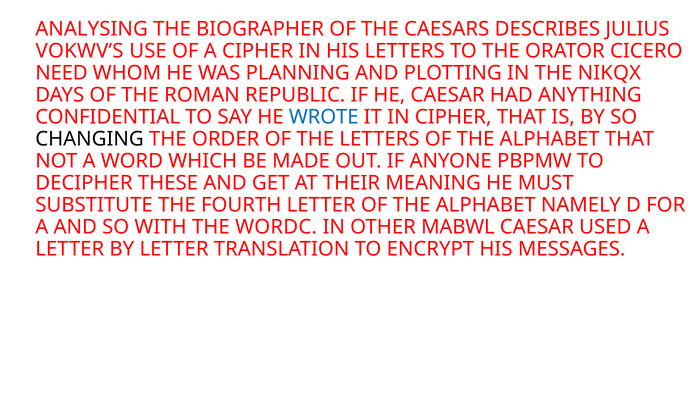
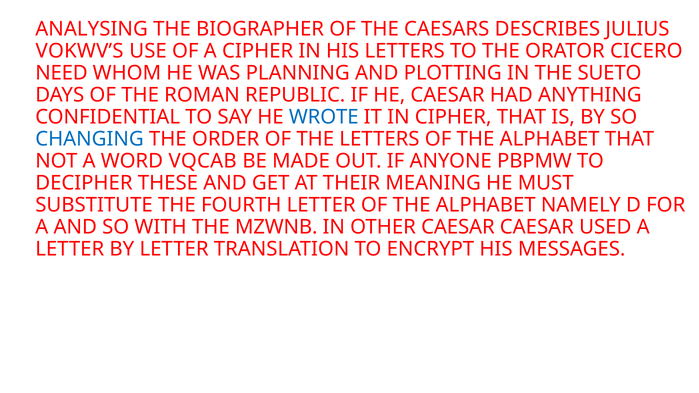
NIKQX: NIKQX -> SUETO
CHANGING colour: black -> blue
WHICH: WHICH -> VQCAB
WORDC: WORDC -> MZWNB
OTHER MABWL: MABWL -> CAESAR
